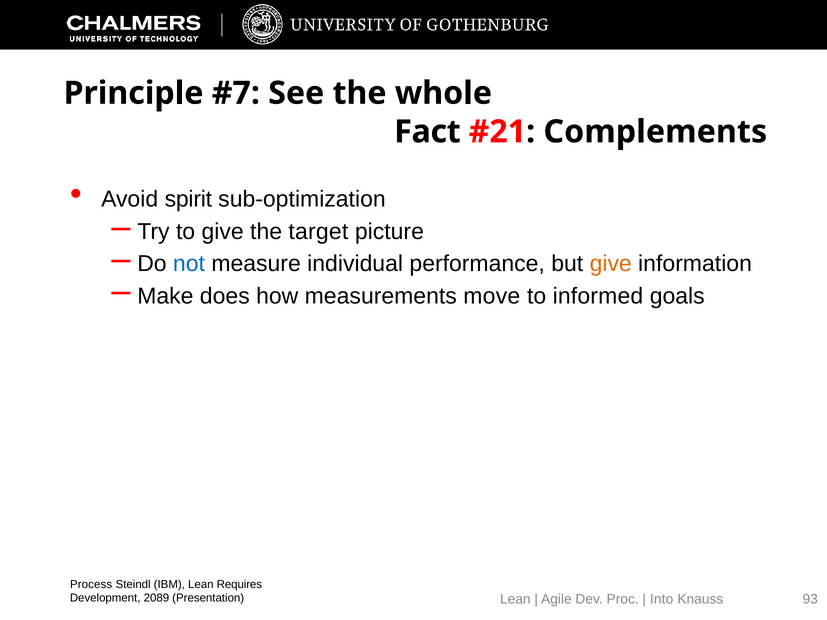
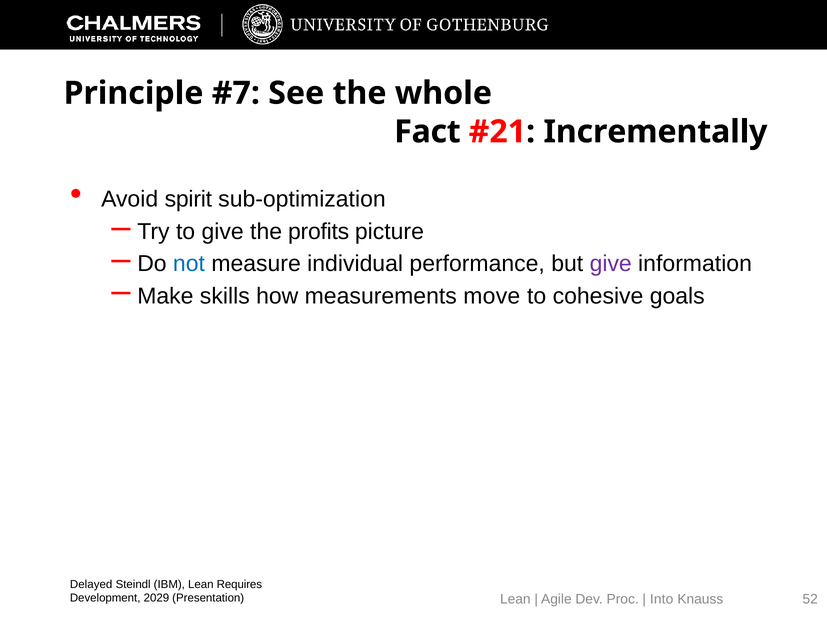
Complements: Complements -> Incrementally
target: target -> profits
give at (611, 264) colour: orange -> purple
does: does -> skills
informed: informed -> cohesive
Process: Process -> Delayed
2089: 2089 -> 2029
93: 93 -> 52
